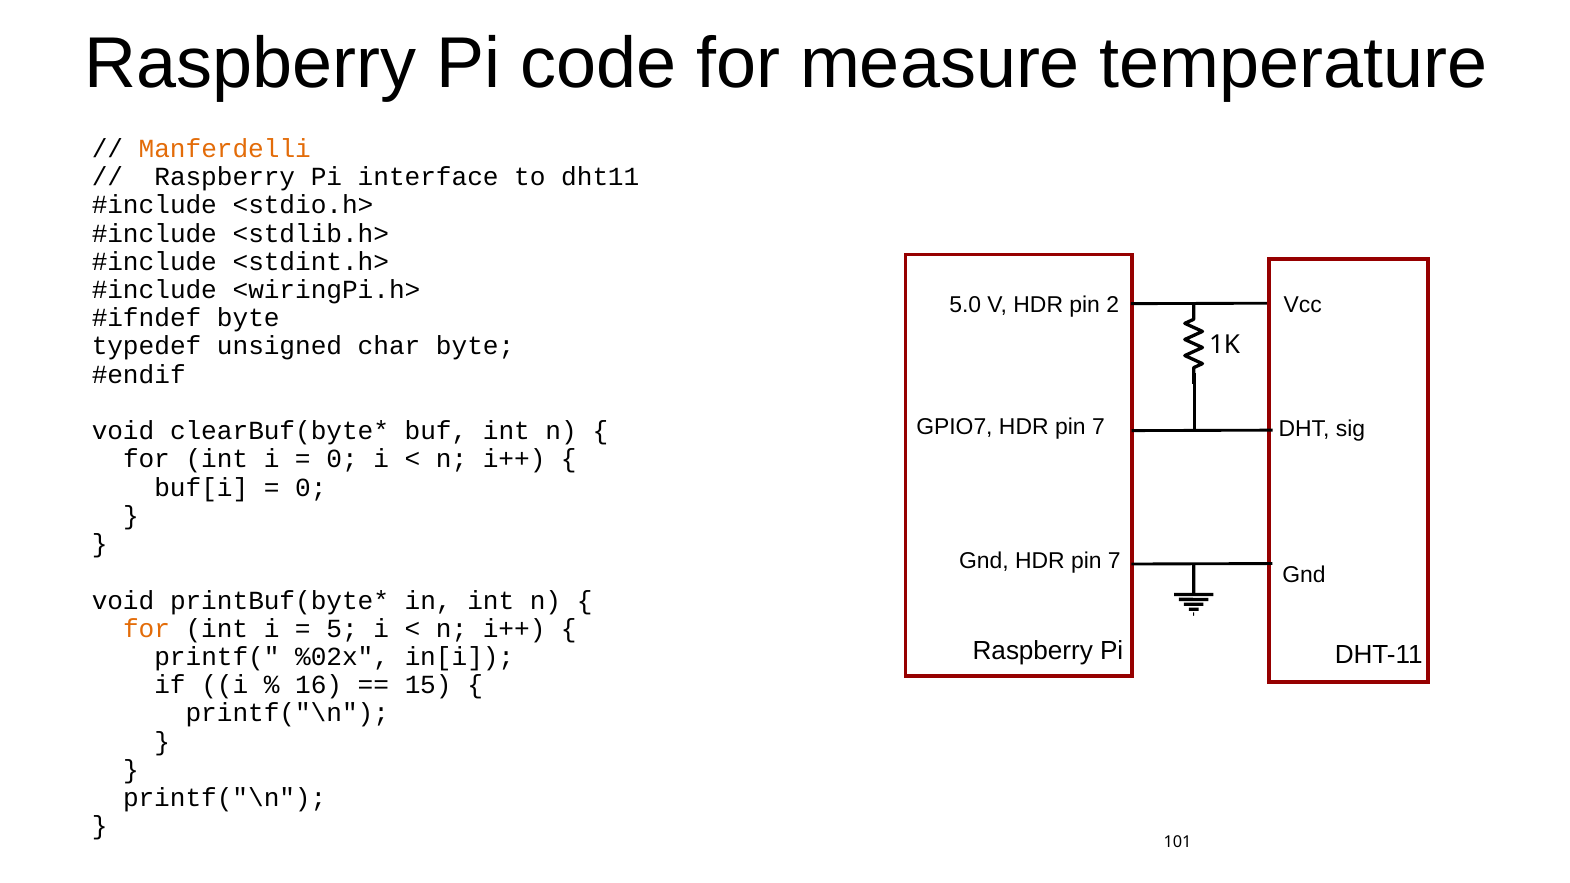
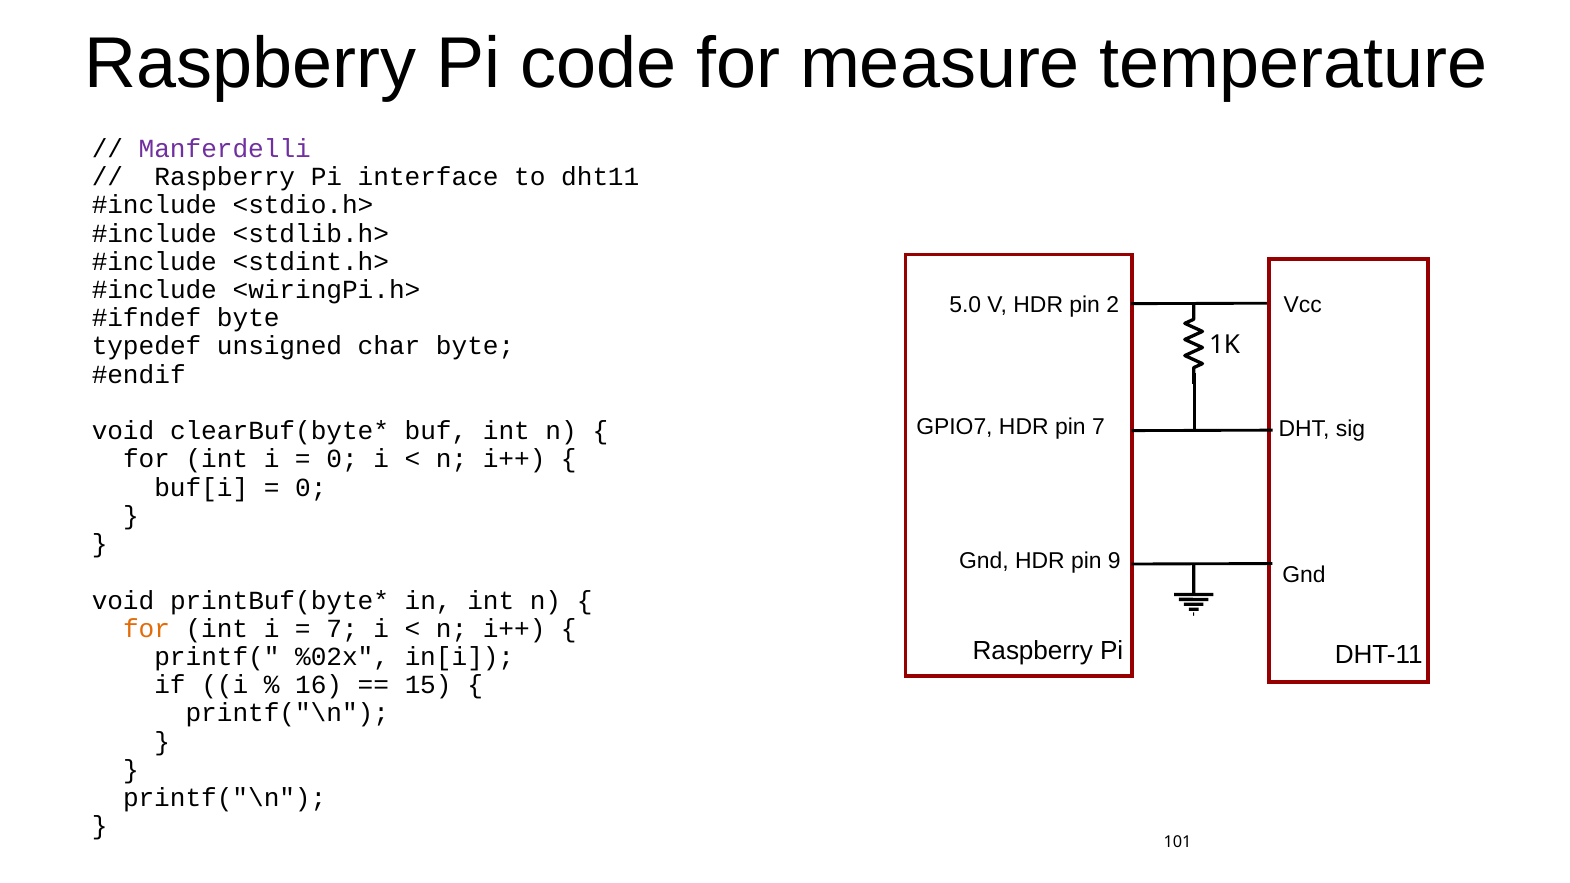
Manferdelli colour: orange -> purple
7 at (1114, 561): 7 -> 9
5 at (342, 629): 5 -> 7
